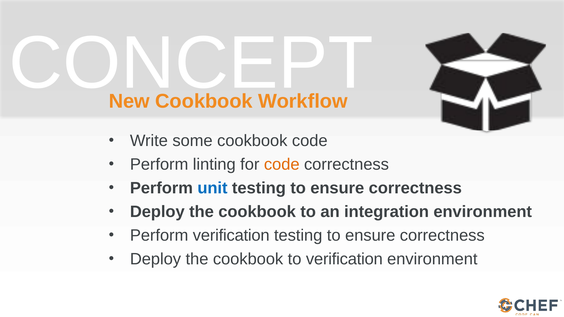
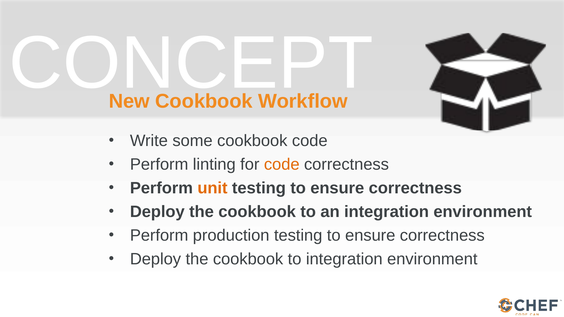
unit colour: blue -> orange
Perform verification: verification -> production
to verification: verification -> integration
